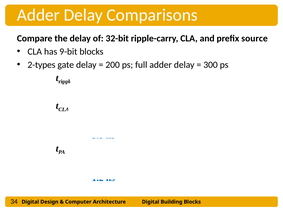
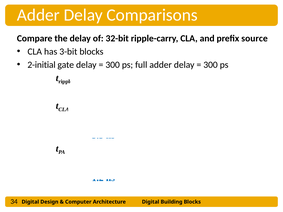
9-bit: 9-bit -> 3-bit
2-types: 2-types -> 2-initial
200 at (113, 65): 200 -> 300
